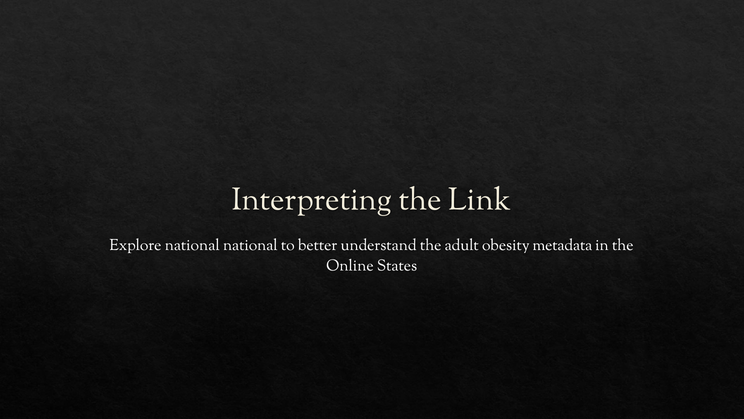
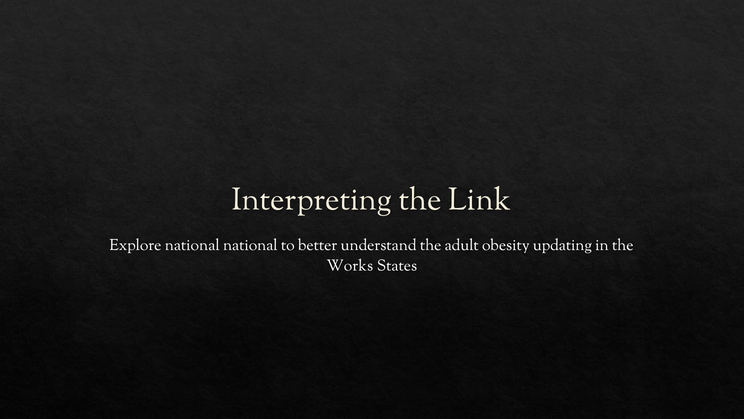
metadata: metadata -> updating
Online: Online -> Works
